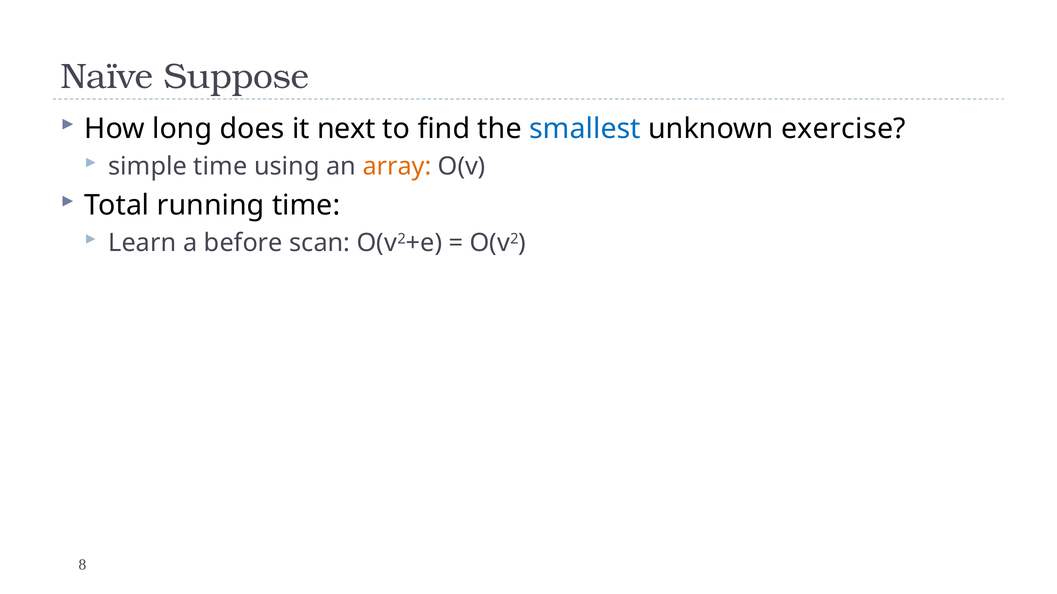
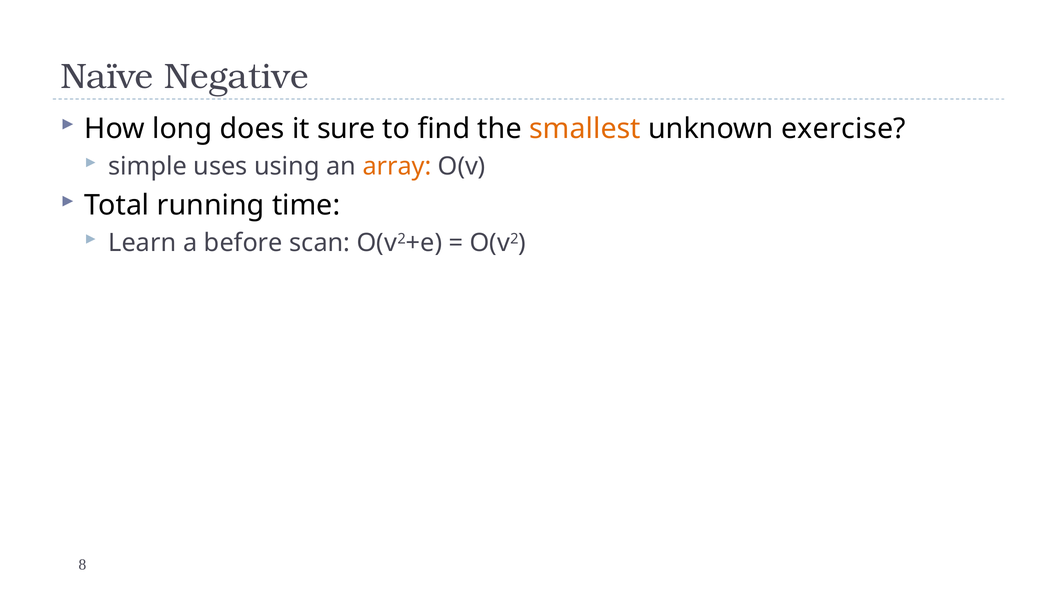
Suppose: Suppose -> Negative
next: next -> sure
smallest colour: blue -> orange
simple time: time -> uses
